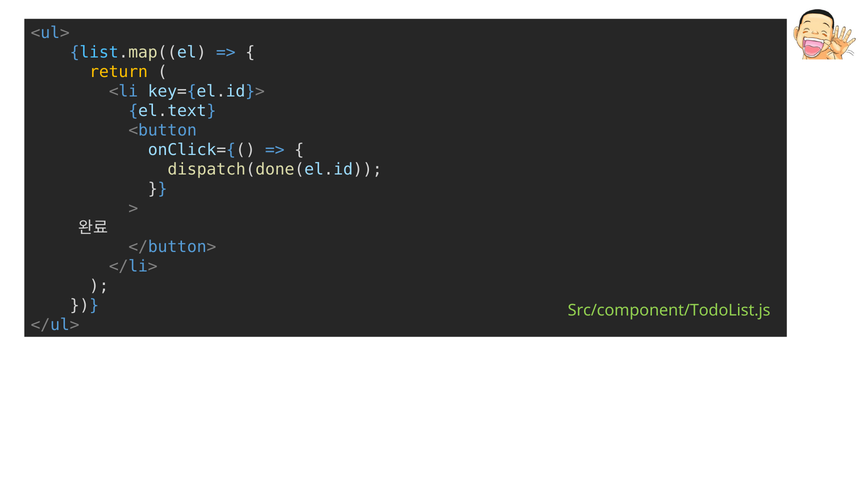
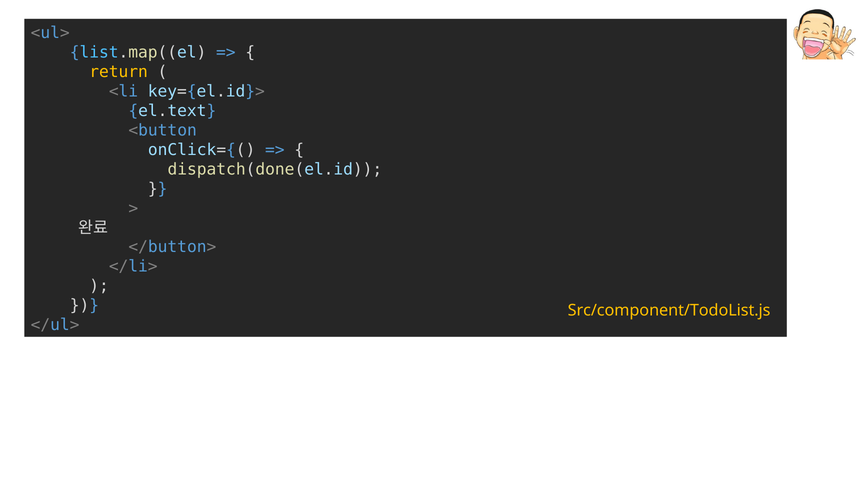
Src/component/TodoList.js colour: light green -> yellow
